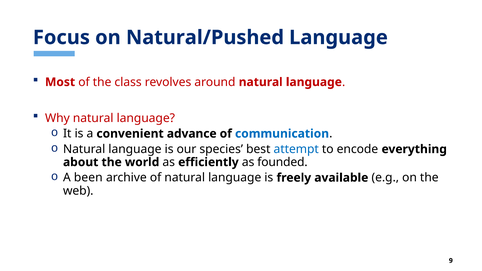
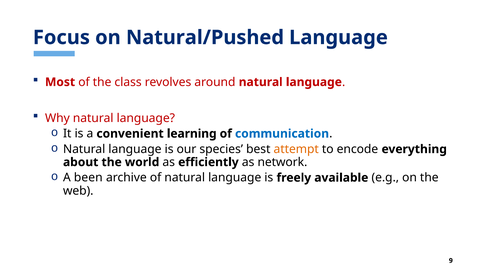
advance: advance -> learning
attempt colour: blue -> orange
founded: founded -> network
